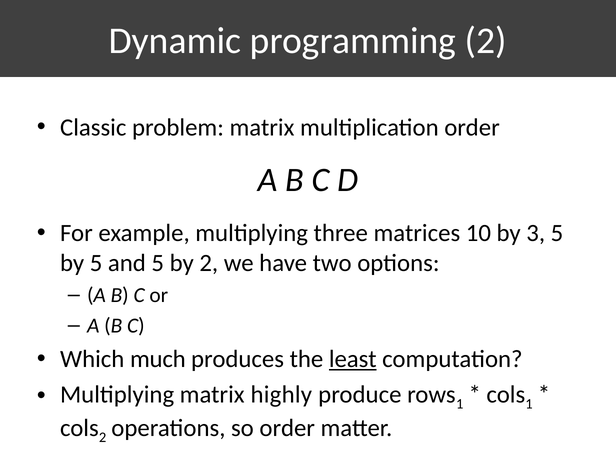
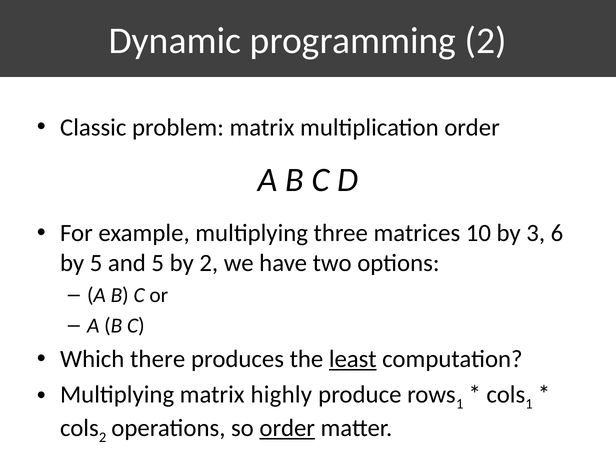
3 5: 5 -> 6
much: much -> there
order at (287, 428) underline: none -> present
